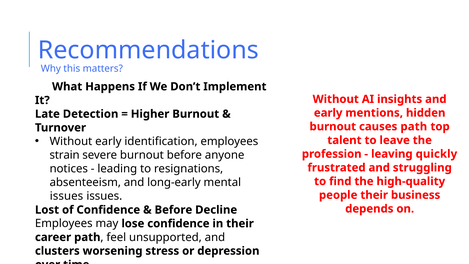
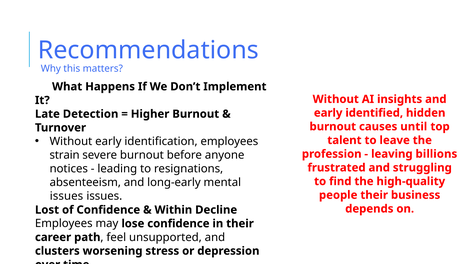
mentions: mentions -> identified
causes path: path -> until
quickly: quickly -> billions
Before at (173, 210): Before -> Within
